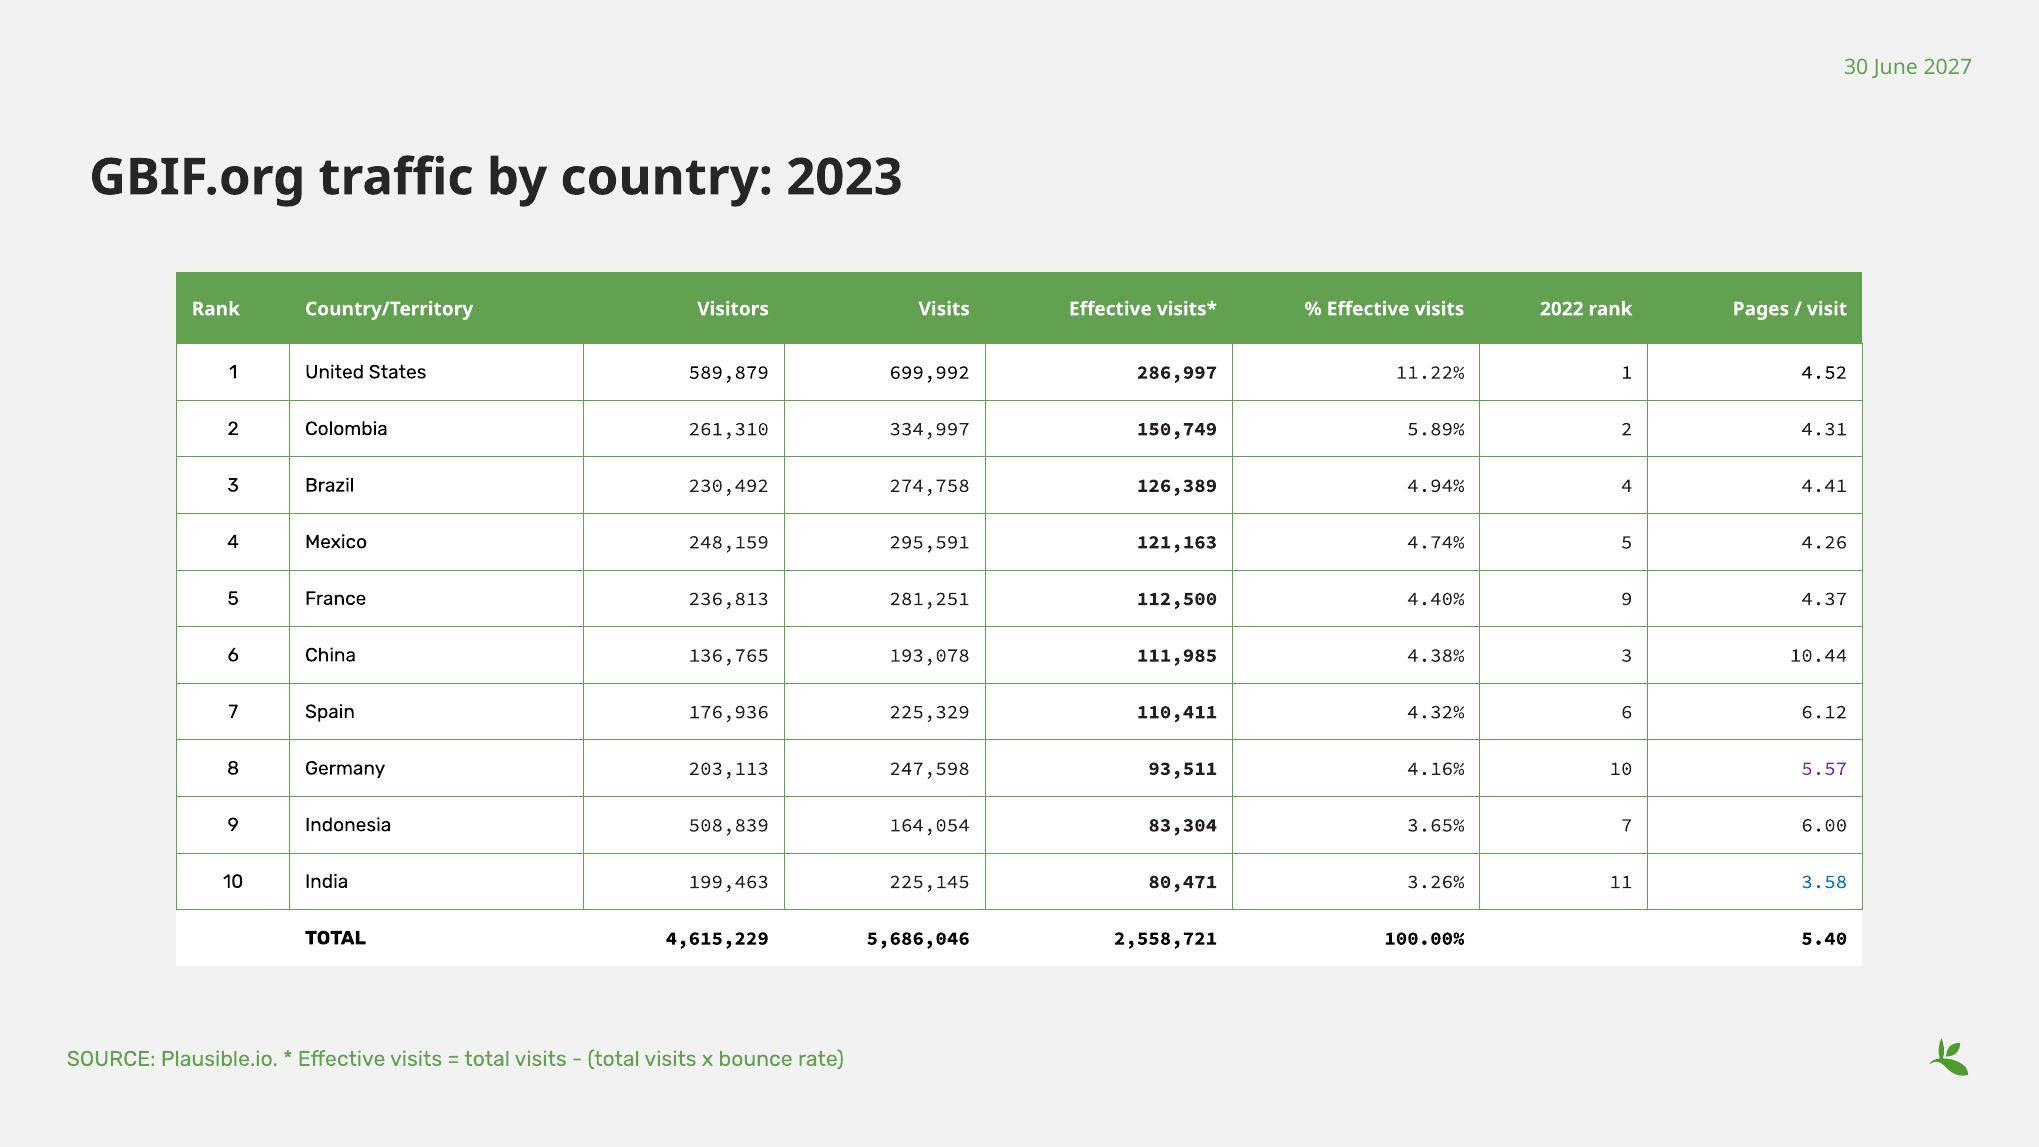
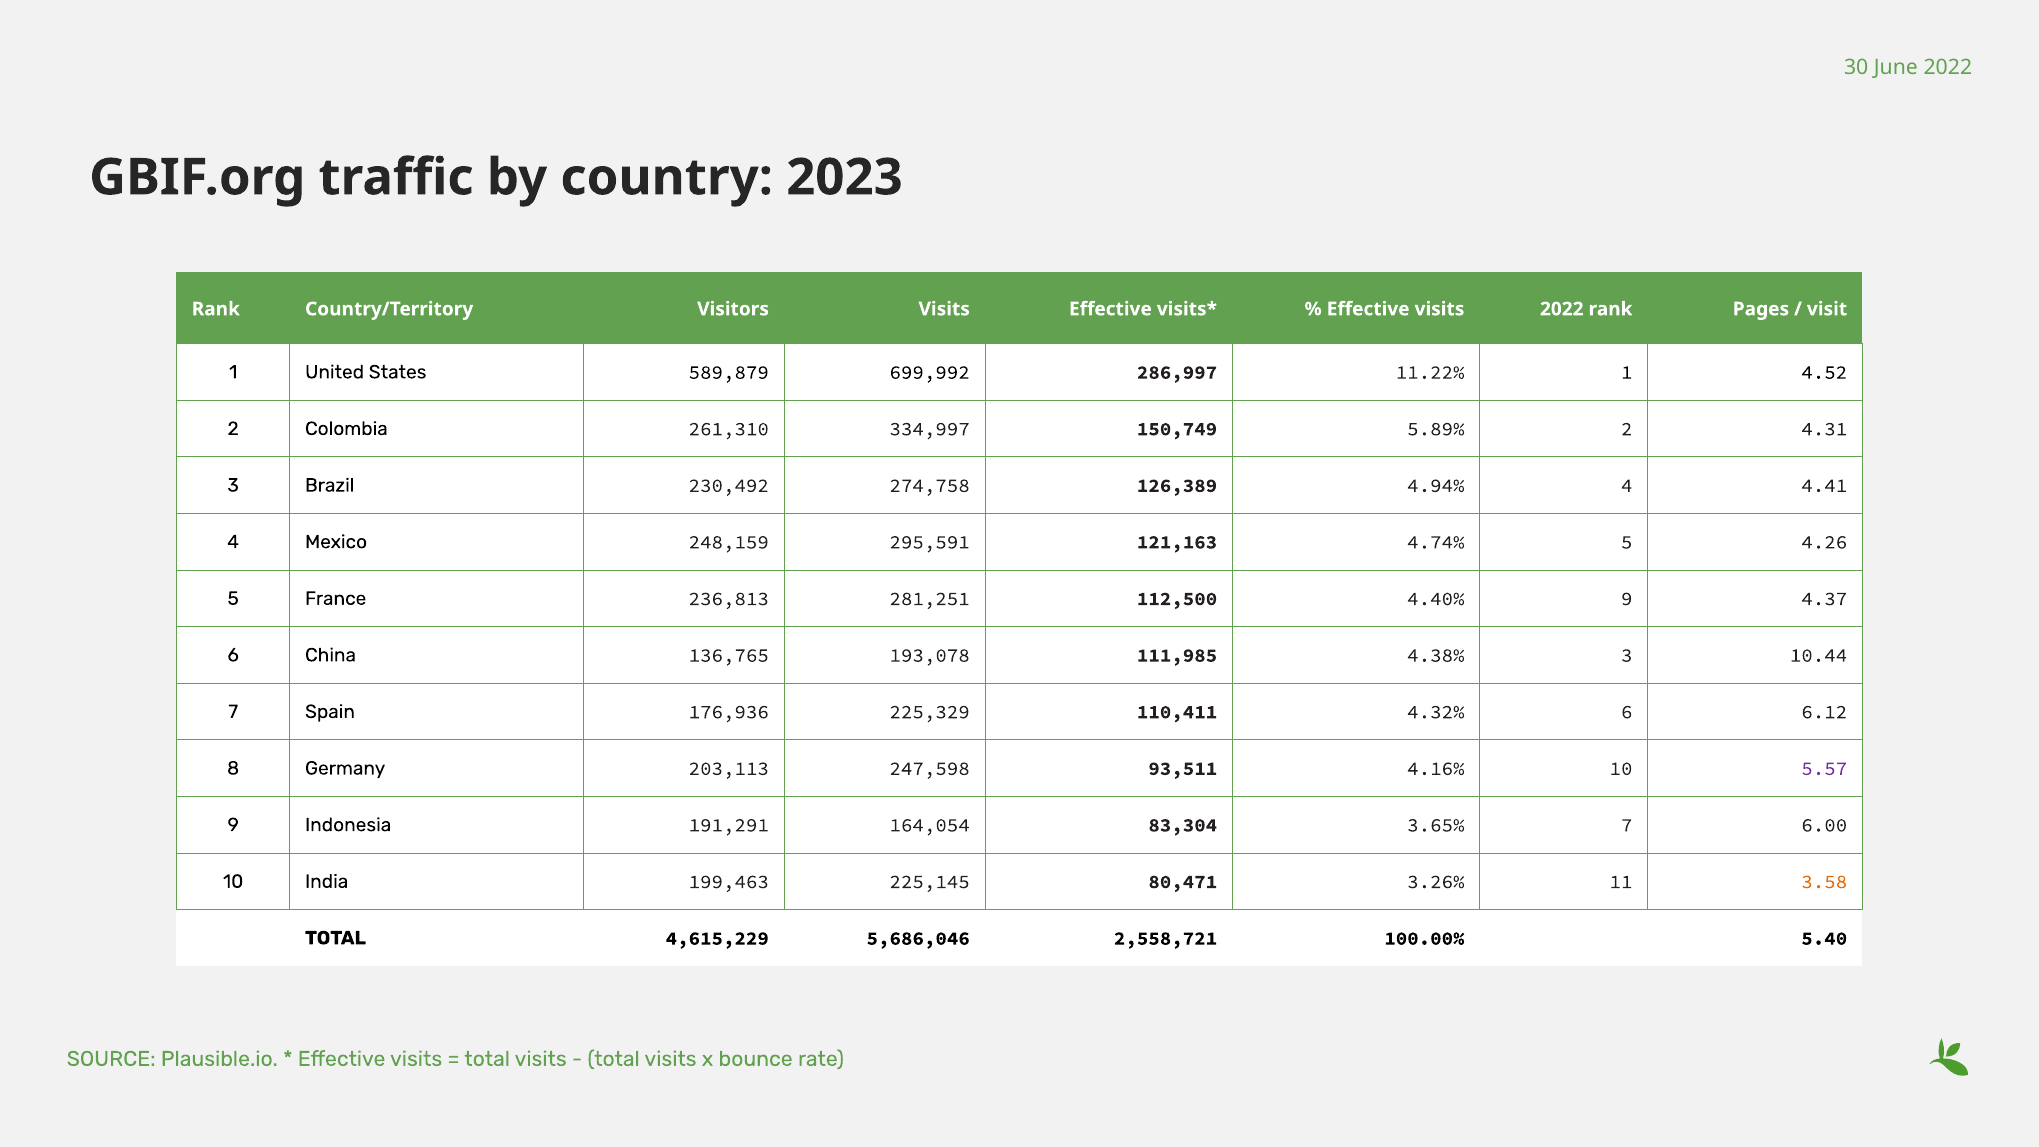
June 2027: 2027 -> 2022
508,839: 508,839 -> 191,291
3.58 colour: blue -> orange
